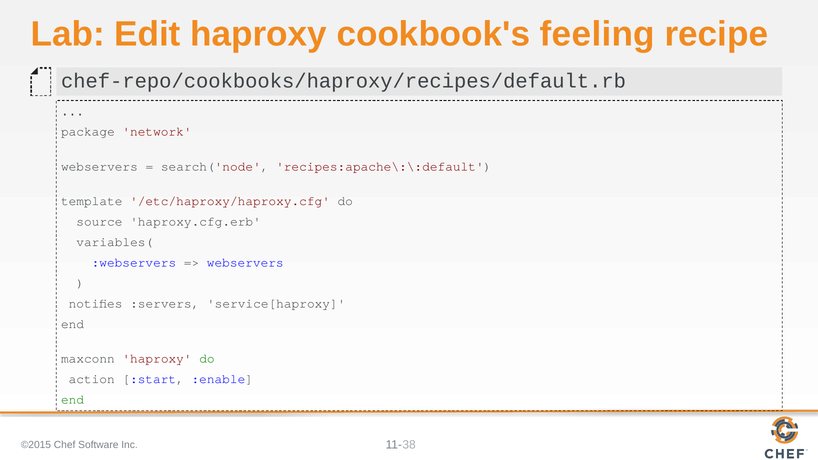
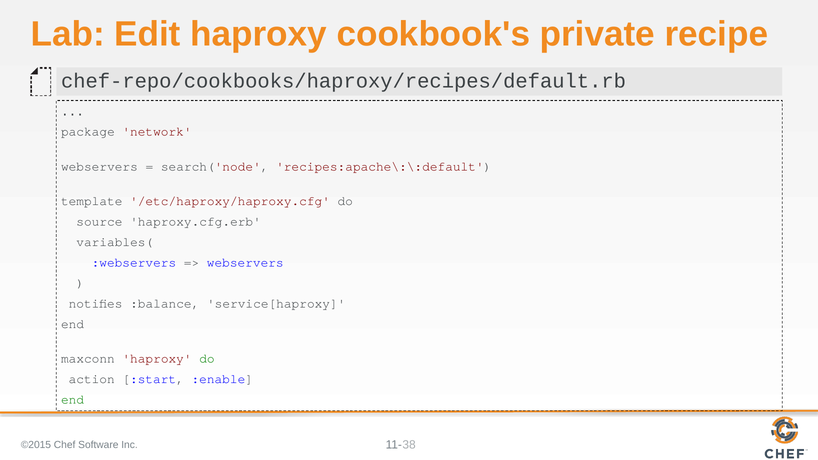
feeling: feeling -> private
:servers: :servers -> :balance
